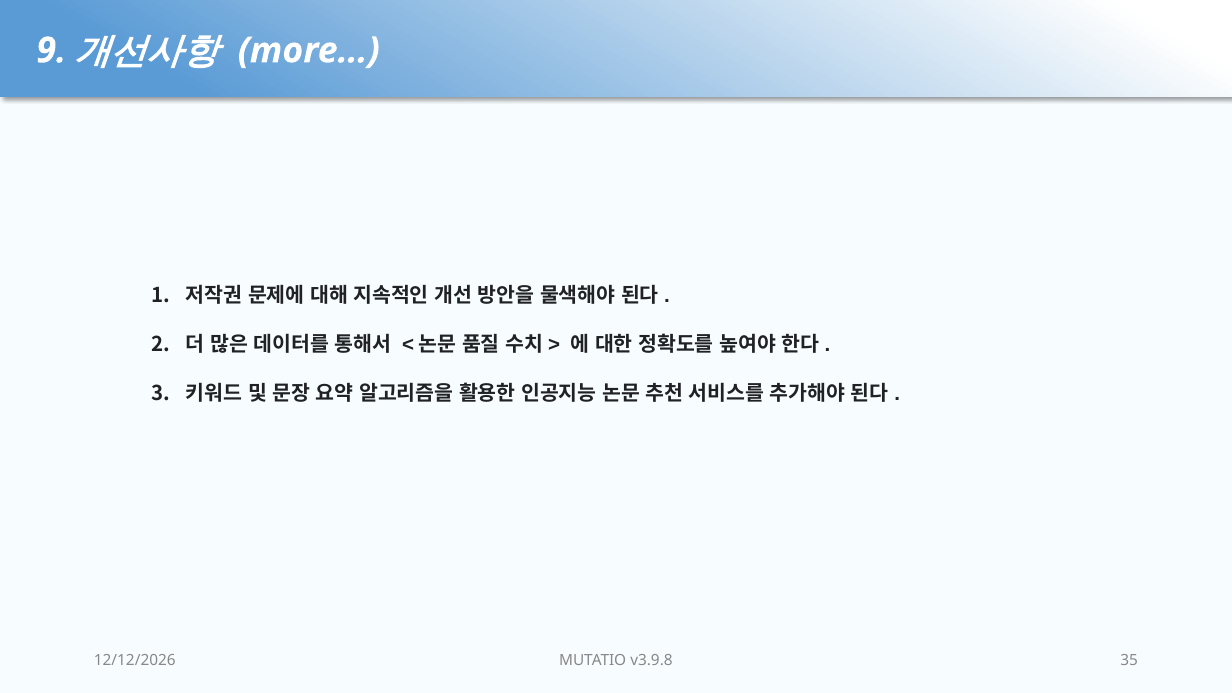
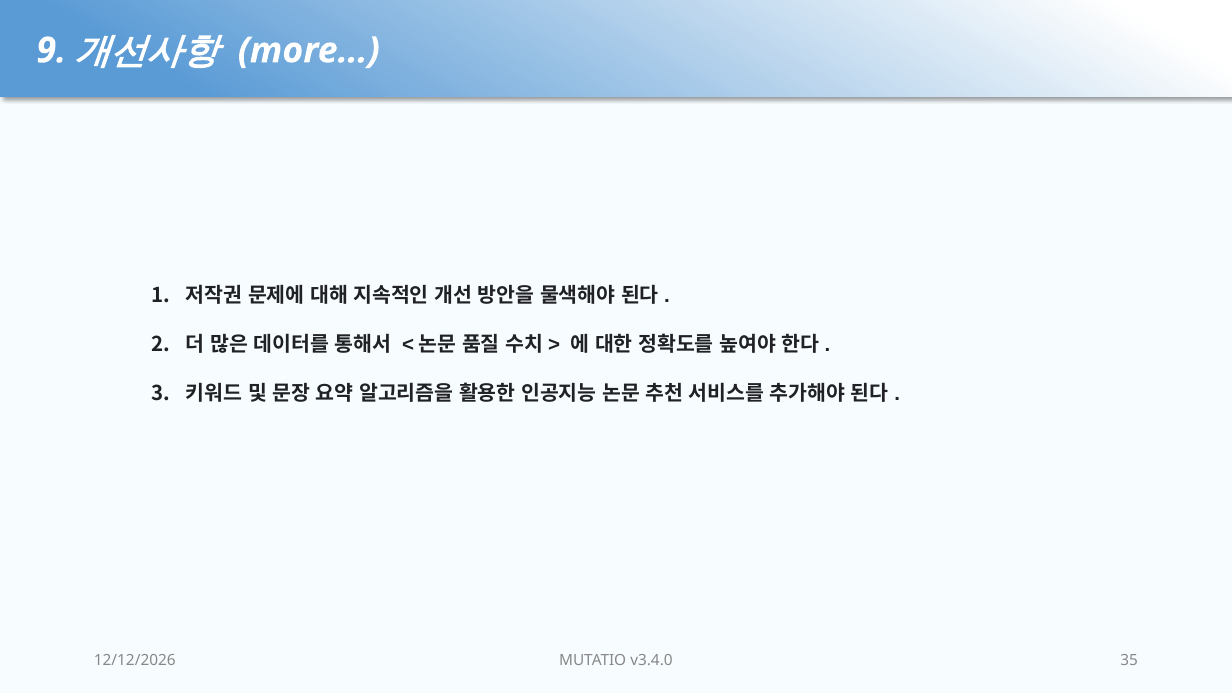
v3.9.8: v3.9.8 -> v3.4.0
